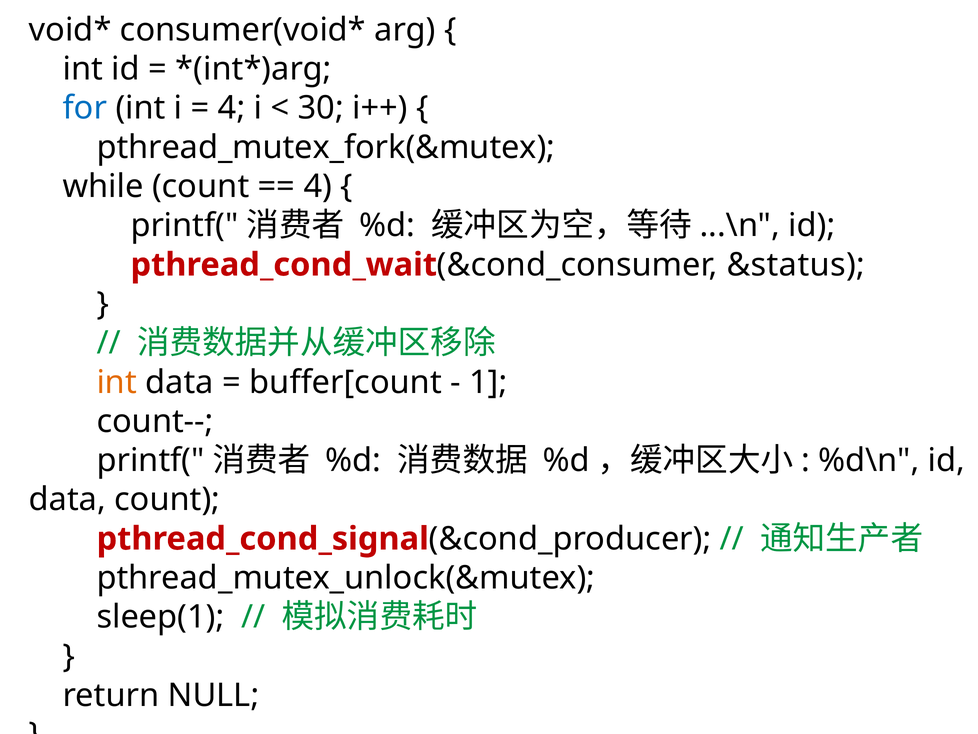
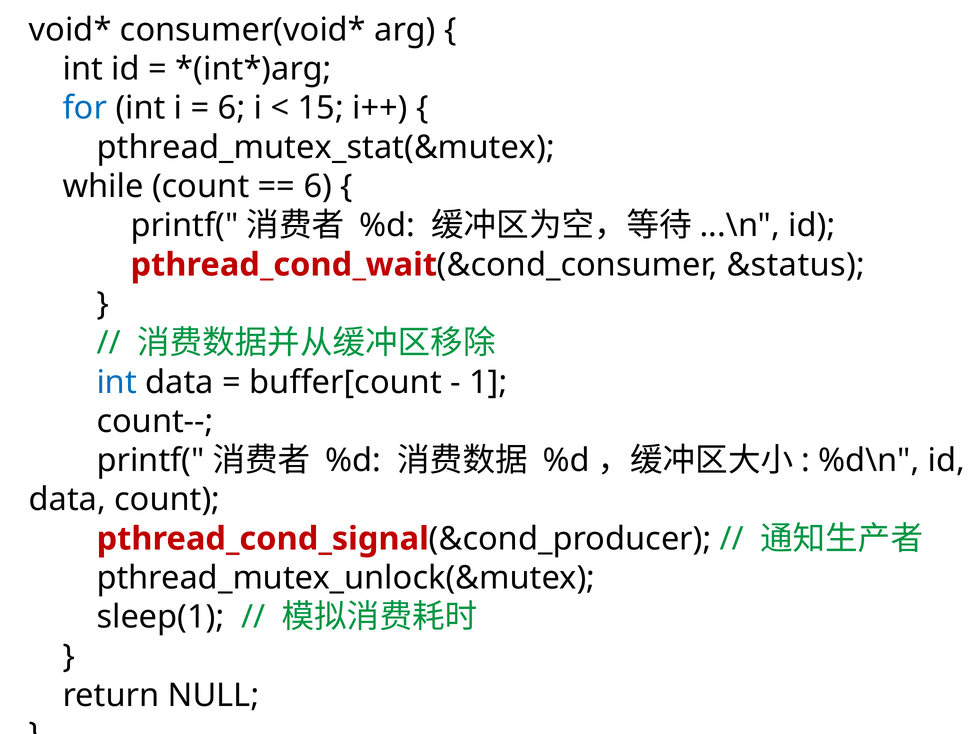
4 at (232, 108): 4 -> 6
30: 30 -> 15
pthread_mutex_fork(&mutex: pthread_mutex_fork(&mutex -> pthread_mutex_stat(&mutex
4 at (318, 186): 4 -> 6
int at (117, 382) colour: orange -> blue
